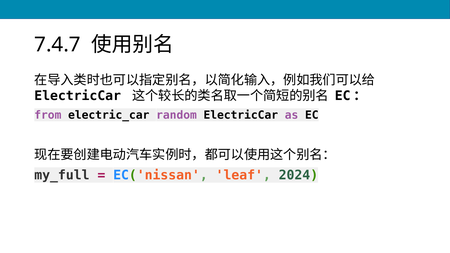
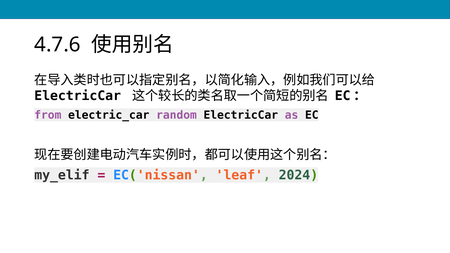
7.4.7: 7.4.7 -> 4.7.6
my_full: my_full -> my_elif
